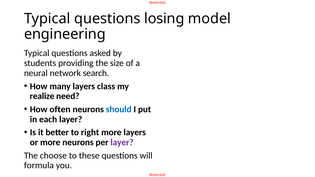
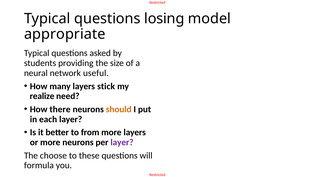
engineering: engineering -> appropriate
search: search -> useful
class: class -> stick
often: often -> there
should colour: blue -> orange
right: right -> from
